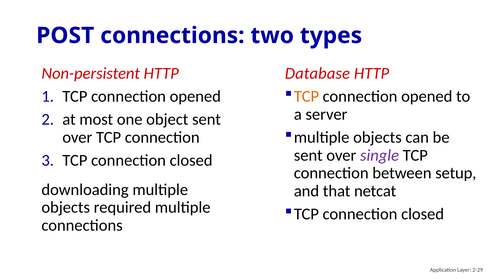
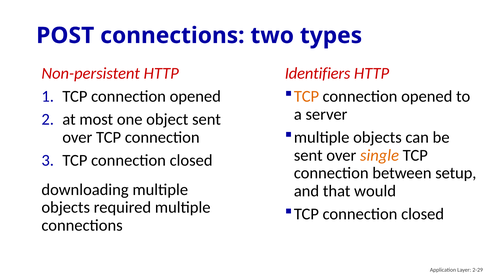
Database: Database -> Identifiers
single colour: purple -> orange
netcat: netcat -> would
